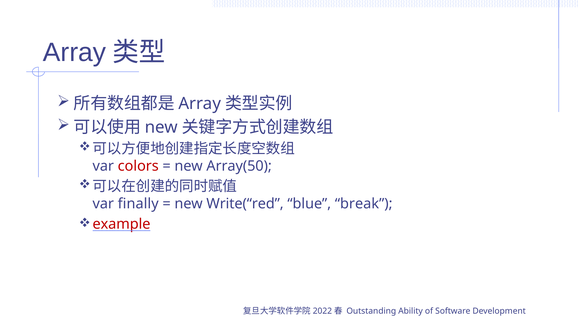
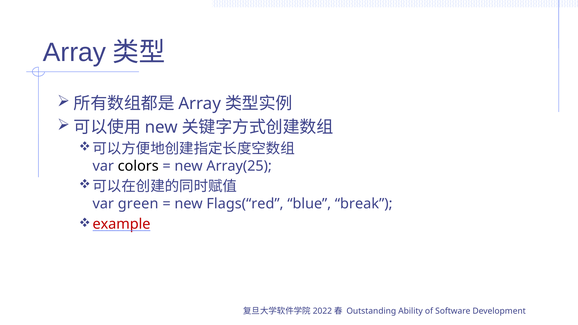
colors colour: red -> black
Array(50: Array(50 -> Array(25
finally: finally -> green
Write(“red: Write(“red -> Flags(“red
